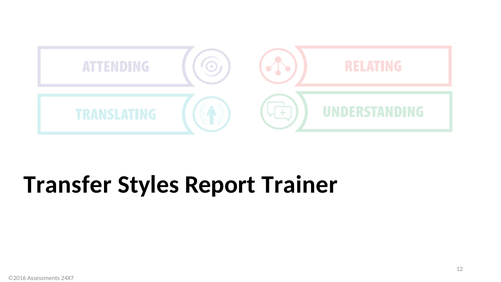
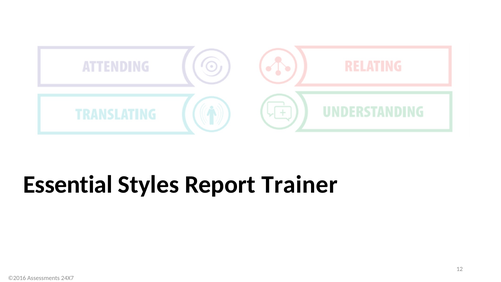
Transfer: Transfer -> Essential
